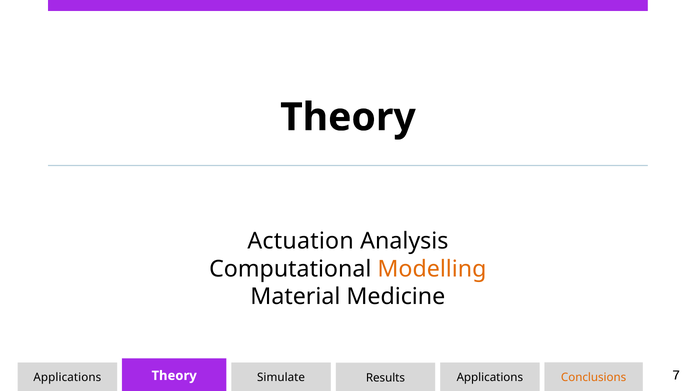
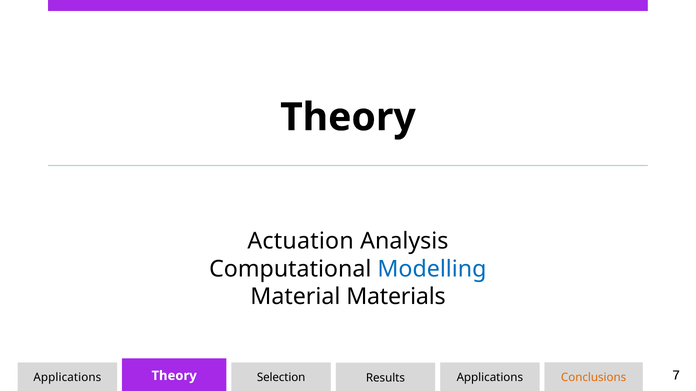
Modelling colour: orange -> blue
Medicine: Medicine -> Materials
Simulate: Simulate -> Selection
